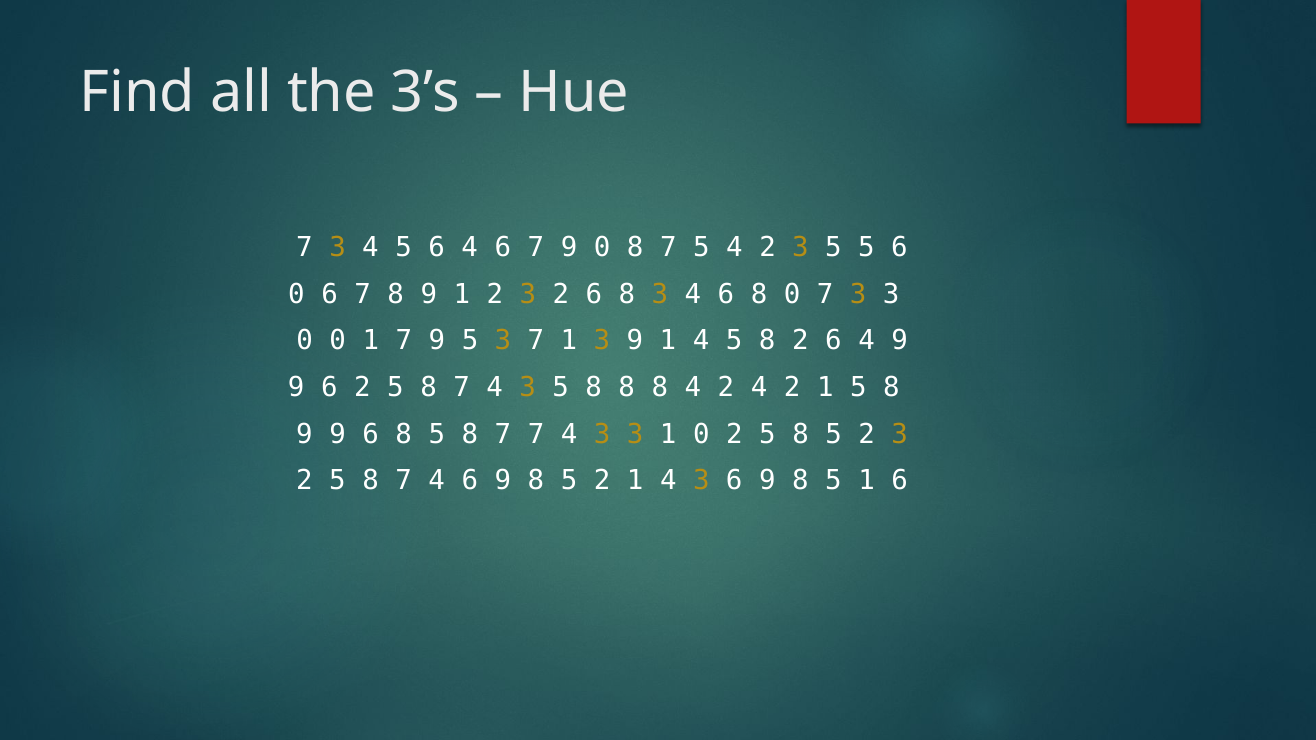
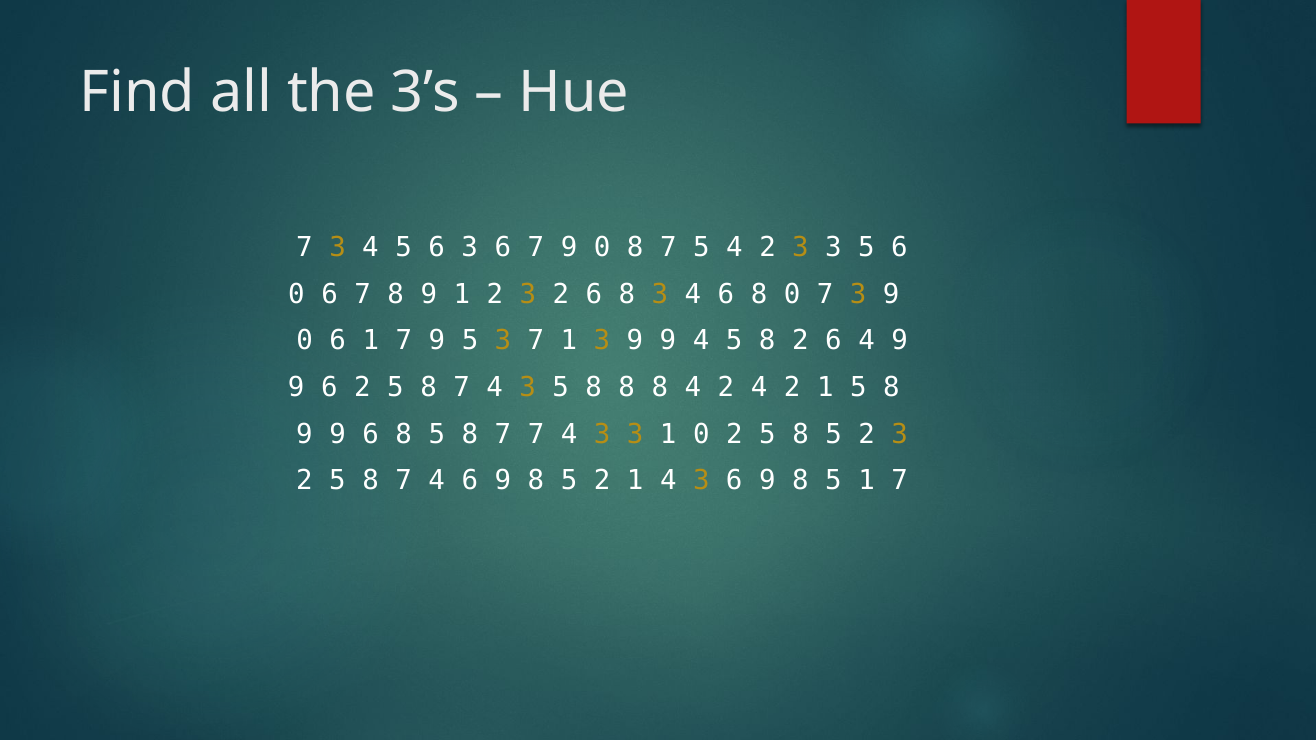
5 6 4: 4 -> 3
2 3 5: 5 -> 3
7 3 3: 3 -> 9
0 at (338, 341): 0 -> 6
3 9 1: 1 -> 9
5 1 6: 6 -> 7
